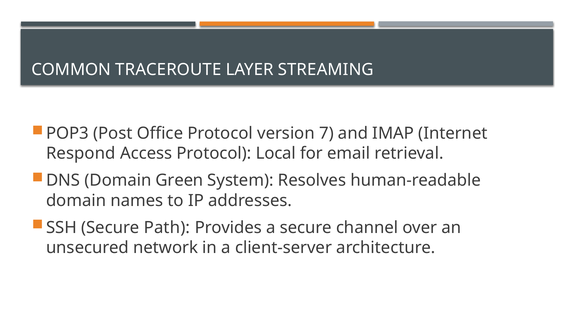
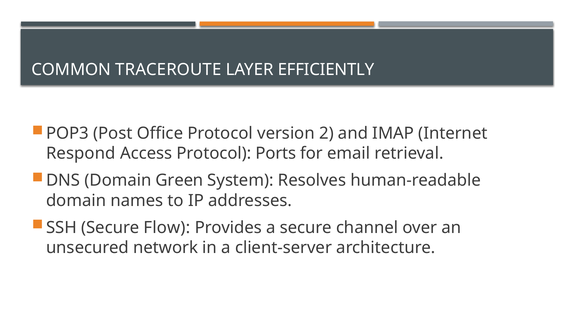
STREAMING: STREAMING -> EFFICIENTLY
7: 7 -> 2
Local: Local -> Ports
Path: Path -> Flow
